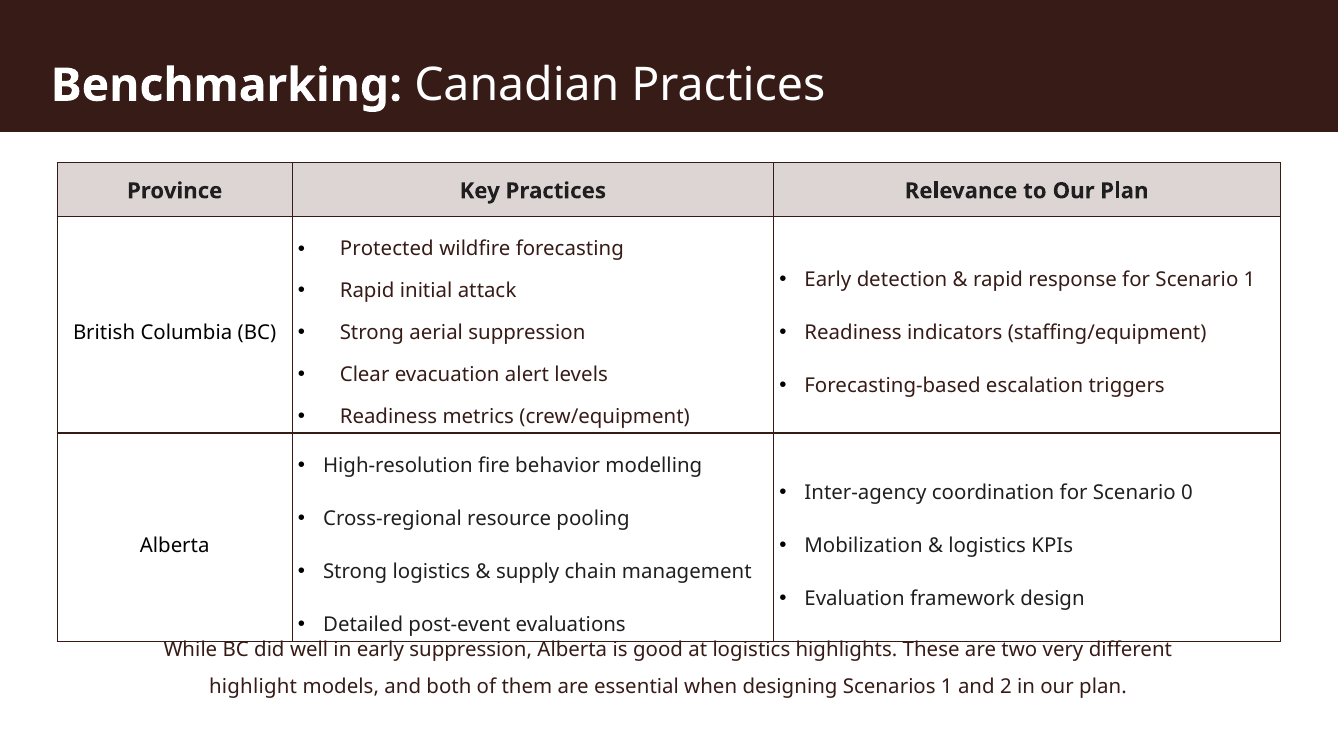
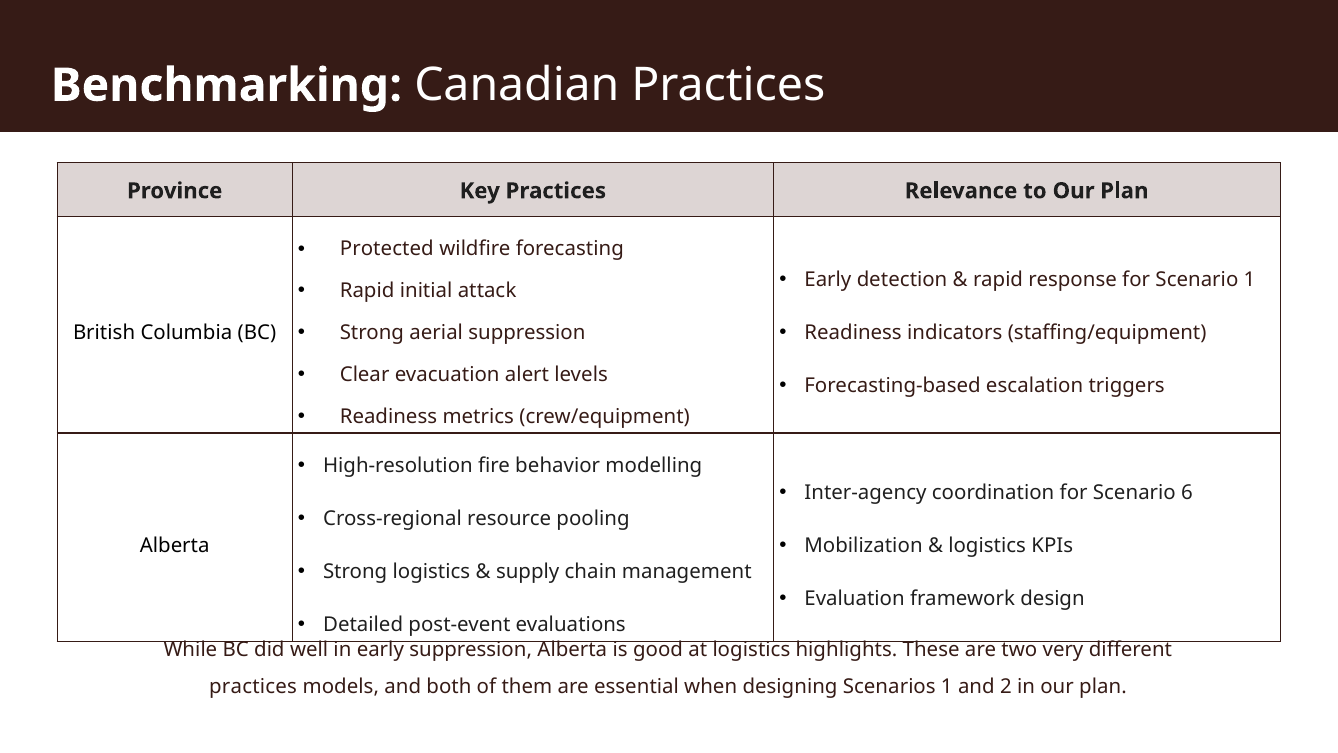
0: 0 -> 6
highlight at (253, 686): highlight -> practices
